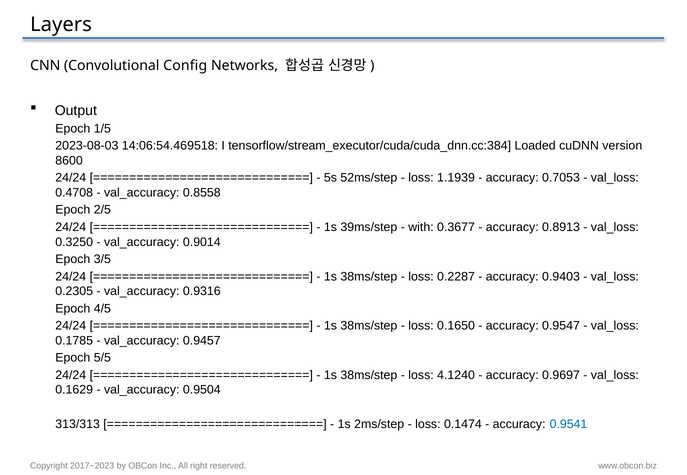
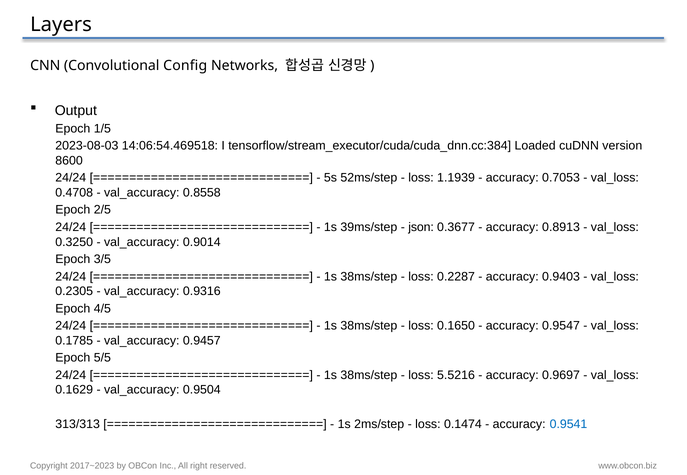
with: with -> json
4.1240: 4.1240 -> 5.5216
